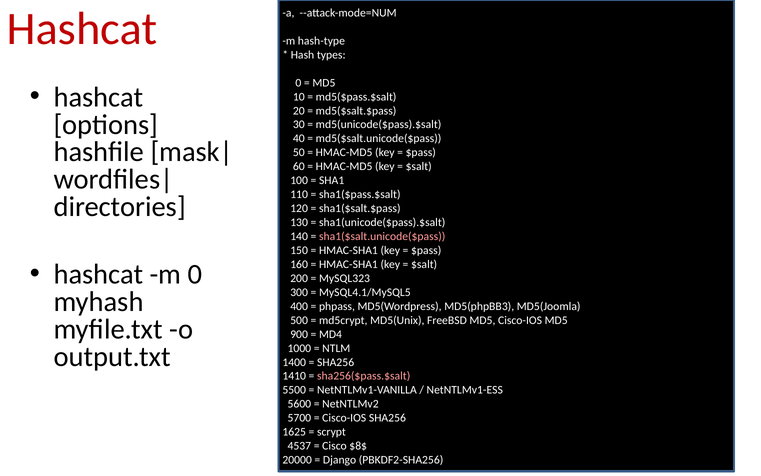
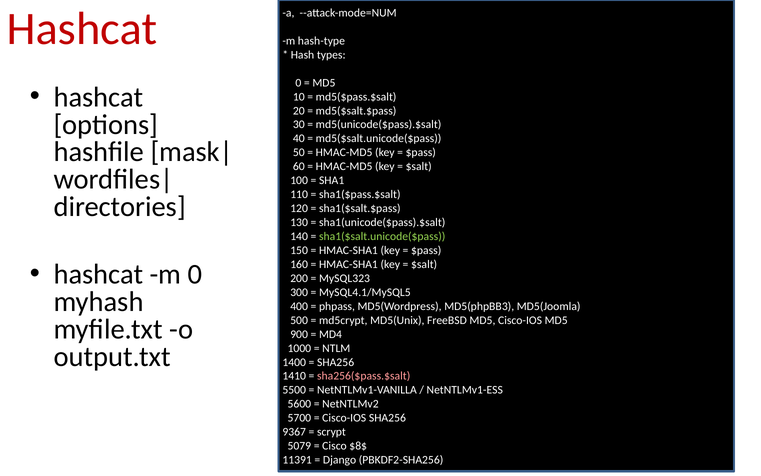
sha1($salt.unicode($pass colour: pink -> light green
1625: 1625 -> 9367
4537: 4537 -> 5079
20000: 20000 -> 11391
